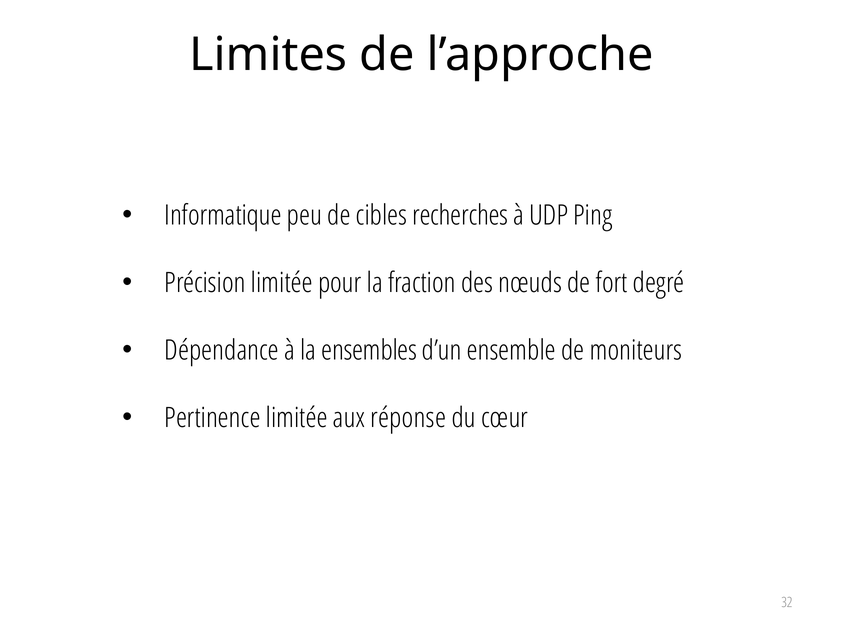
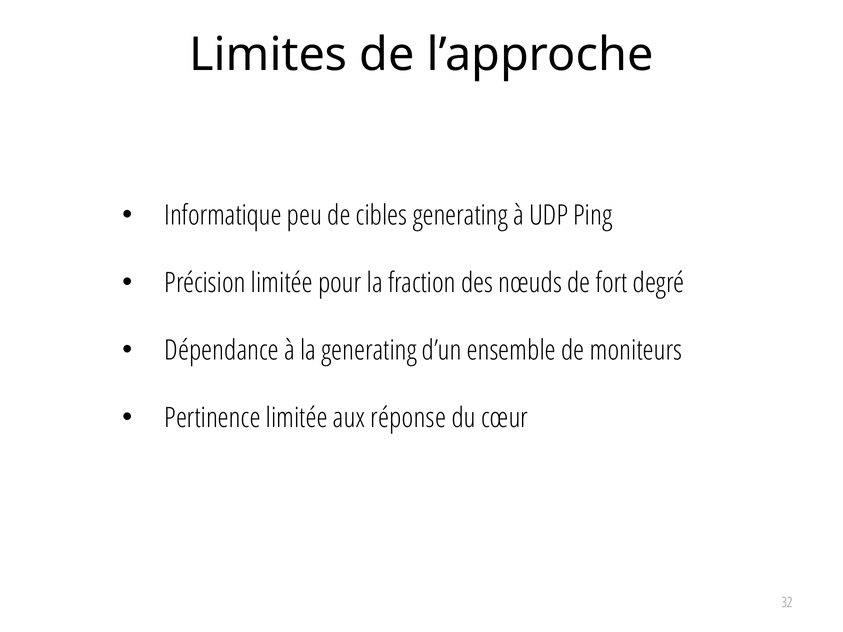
cibles recherches: recherches -> generating
la ensembles: ensembles -> generating
